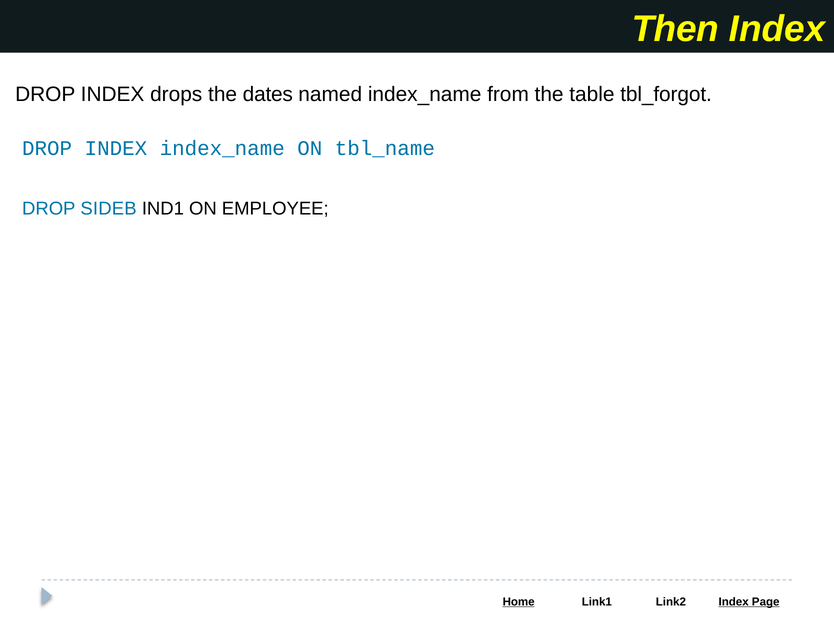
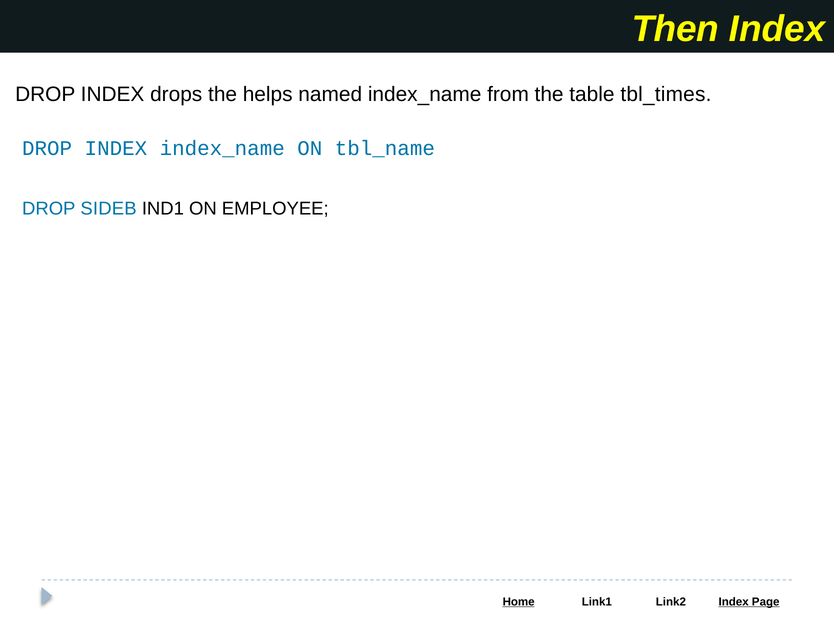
dates: dates -> helps
tbl_forgot: tbl_forgot -> tbl_times
